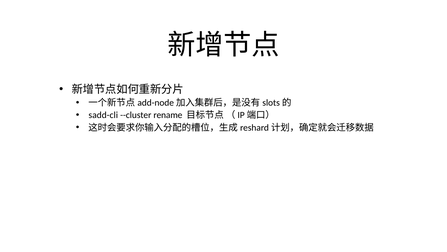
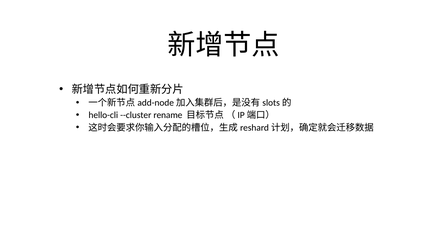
sadd-cli: sadd-cli -> hello-cli
